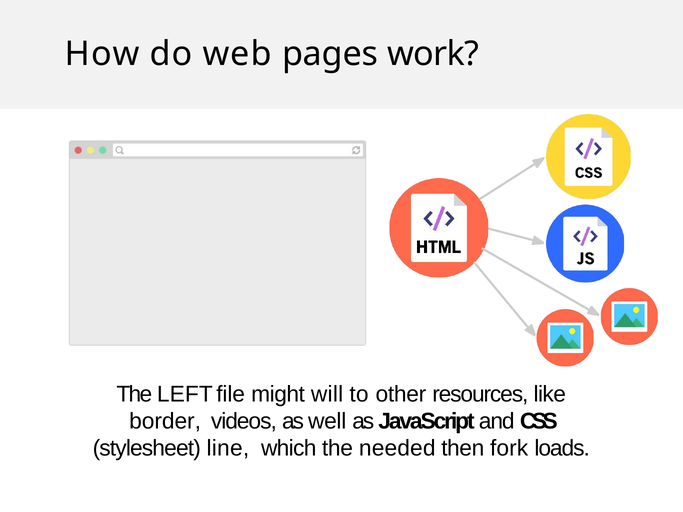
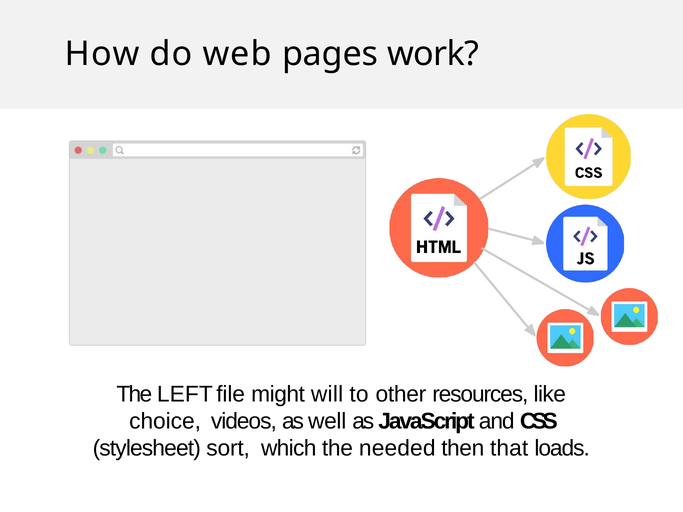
border: border -> choice
line: line -> sort
fork: fork -> that
